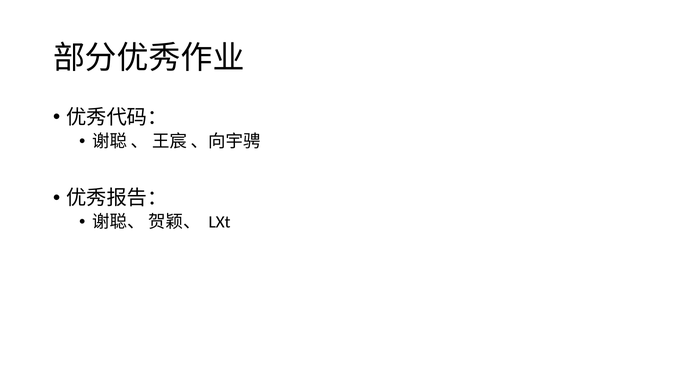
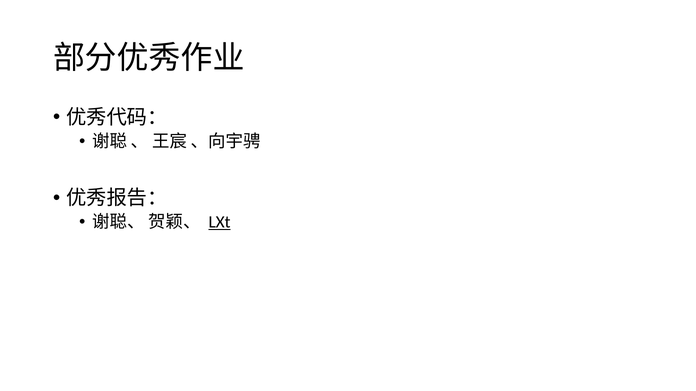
LXt underline: none -> present
